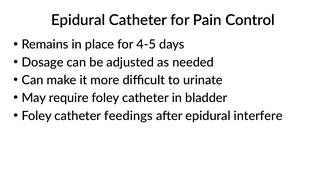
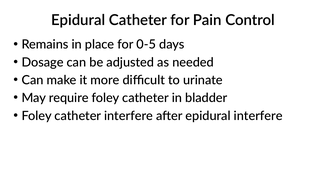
4-5: 4-5 -> 0-5
catheter feedings: feedings -> interfere
